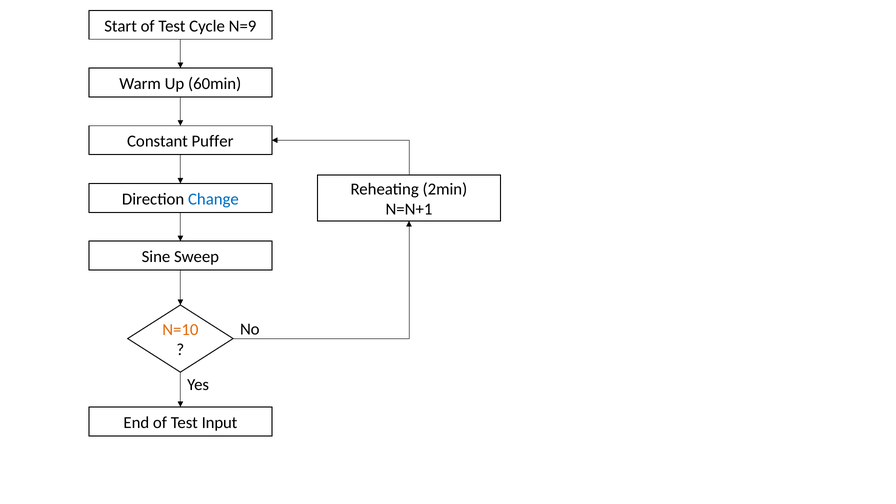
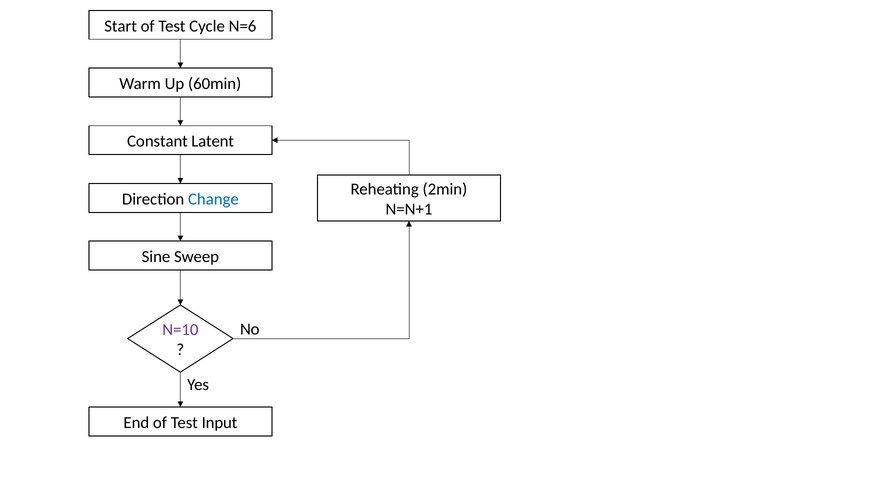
N=9: N=9 -> N=6
Puffer: Puffer -> Latent
N=10 colour: orange -> purple
